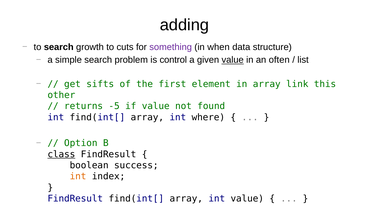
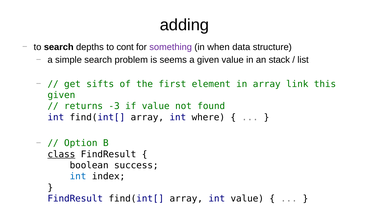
growth: growth -> depths
cuts: cuts -> cont
control: control -> seems
value at (233, 60) underline: present -> none
often: often -> stack
other at (61, 95): other -> given
-5: -5 -> -3
int at (78, 176) colour: orange -> blue
